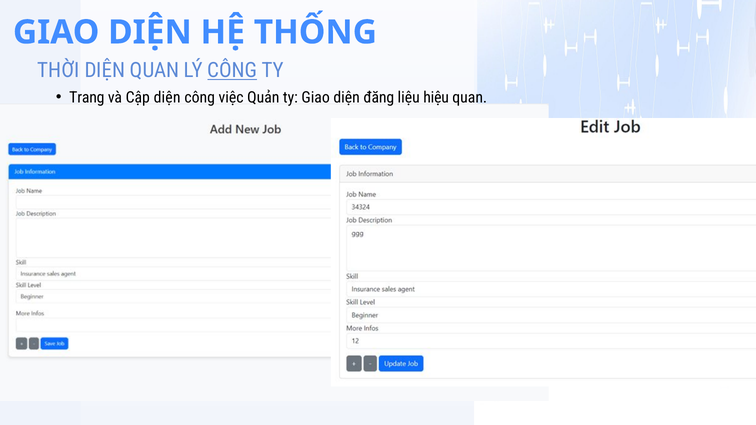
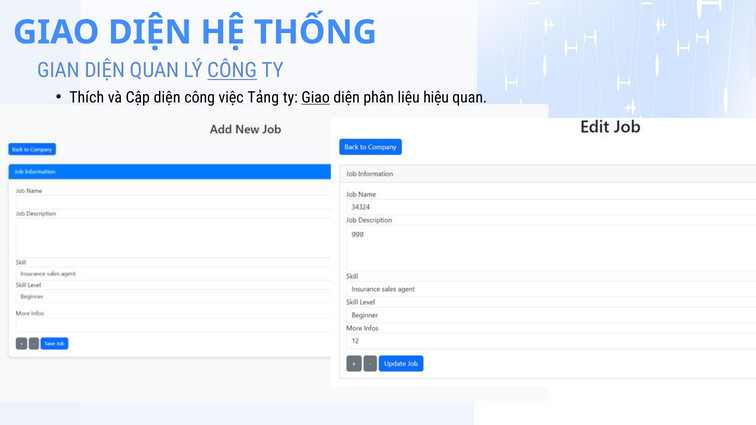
THỜI: THỜI -> GIAN
Trang: Trang -> Thích
Quản: Quản -> Tảng
Giao at (316, 98) underline: none -> present
đăng: đăng -> phân
